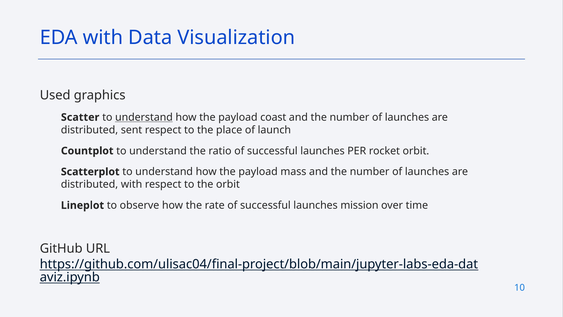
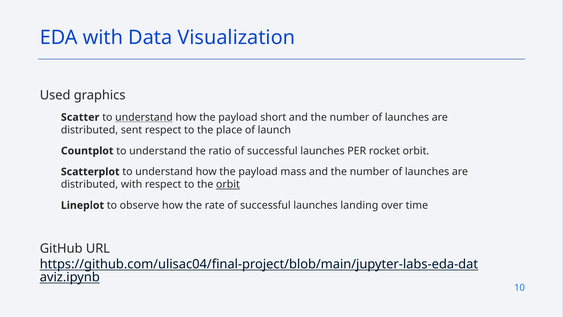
coast: coast -> short
orbit at (228, 184) underline: none -> present
mission: mission -> landing
